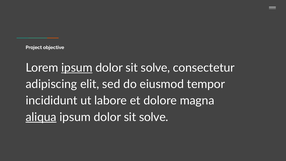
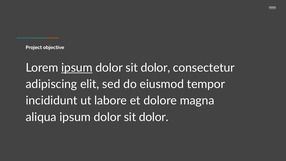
solve at (155, 68): solve -> dolor
aliqua underline: present -> none
solve at (154, 117): solve -> dolor
